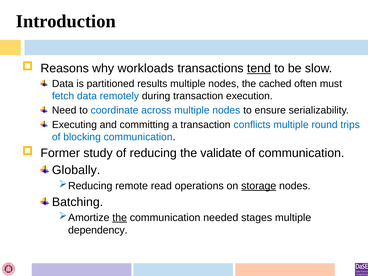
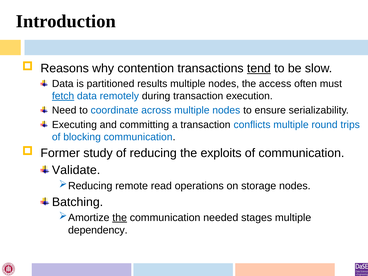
workloads: workloads -> contention
cached: cached -> access
fetch underline: none -> present
validate: validate -> exploits
Globally: Globally -> Validate
storage underline: present -> none
